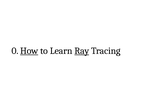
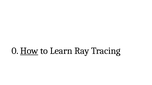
Ray underline: present -> none
